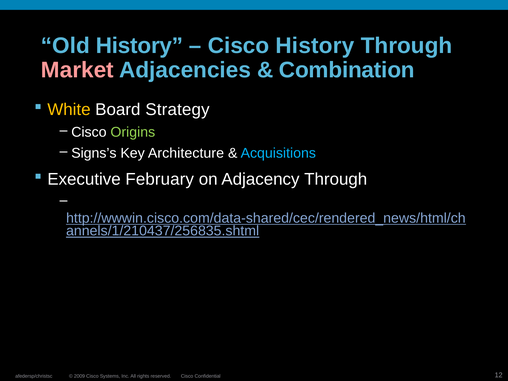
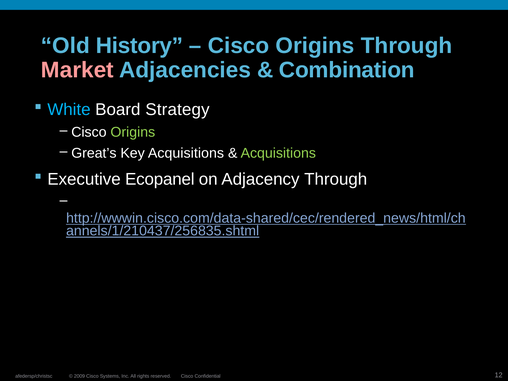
History at (315, 46): History -> Origins
White colour: yellow -> light blue
Signs’s: Signs’s -> Great’s
Key Architecture: Architecture -> Acquisitions
Acquisitions at (278, 153) colour: light blue -> light green
February: February -> Ecopanel
